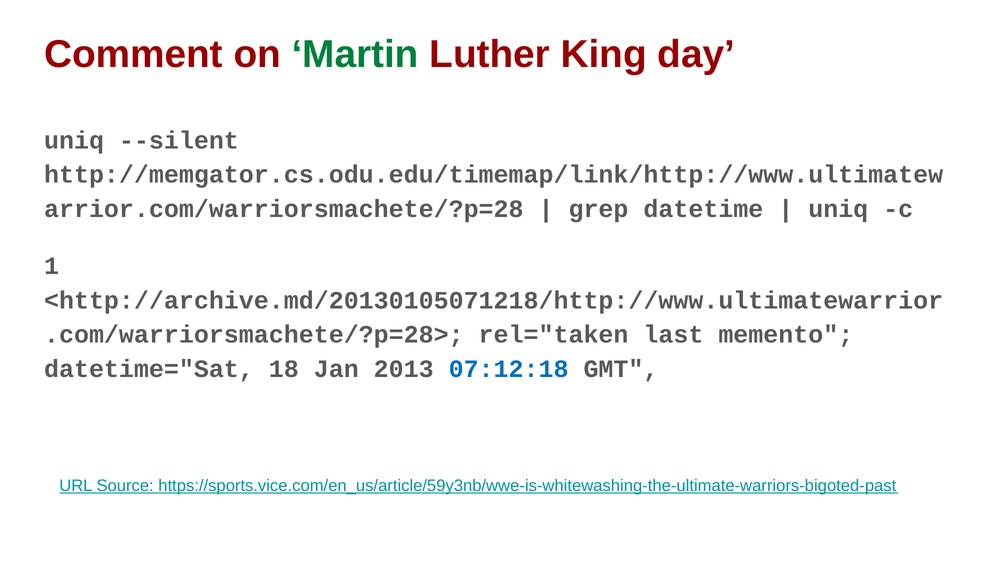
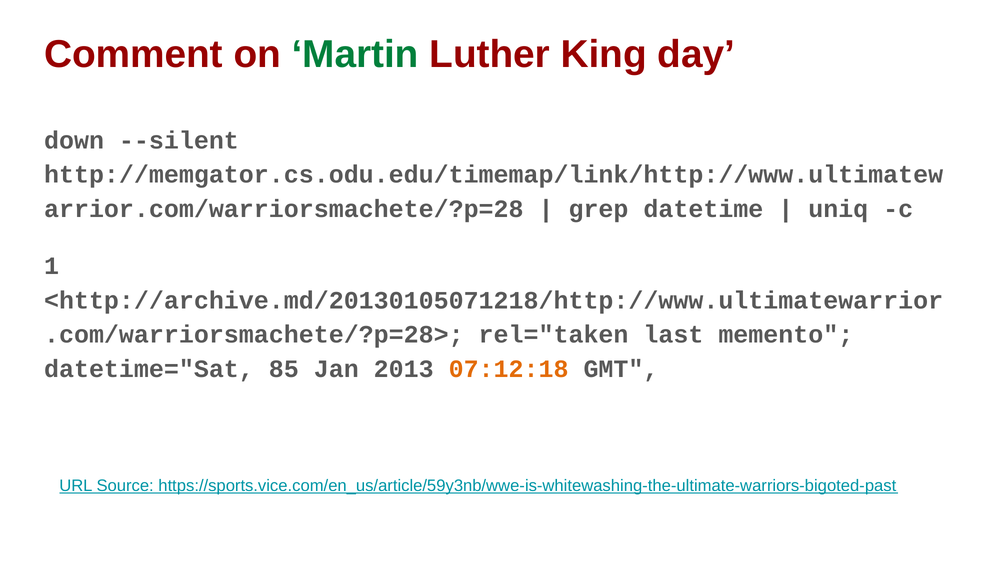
uniq at (74, 140): uniq -> down
18: 18 -> 85
07:12:18 colour: blue -> orange
